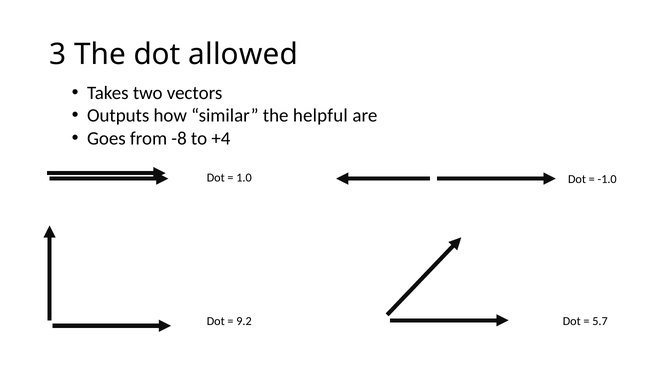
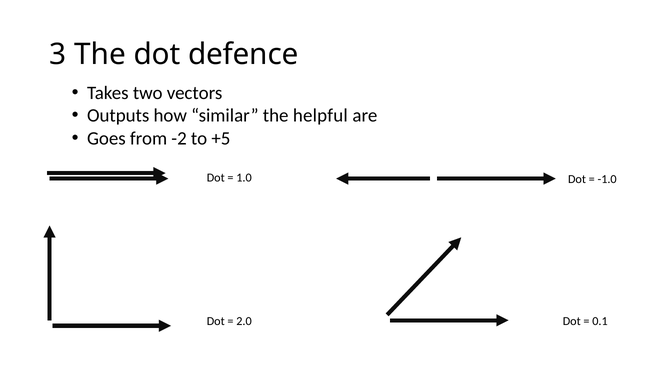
allowed: allowed -> defence
-8: -8 -> -2
+4: +4 -> +5
9.2: 9.2 -> 2.0
5.7: 5.7 -> 0.1
